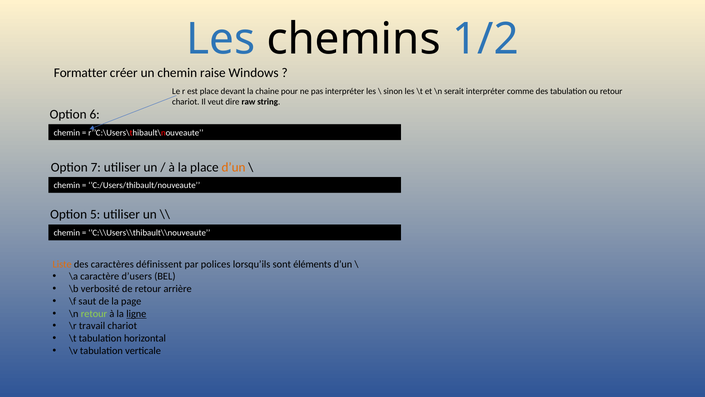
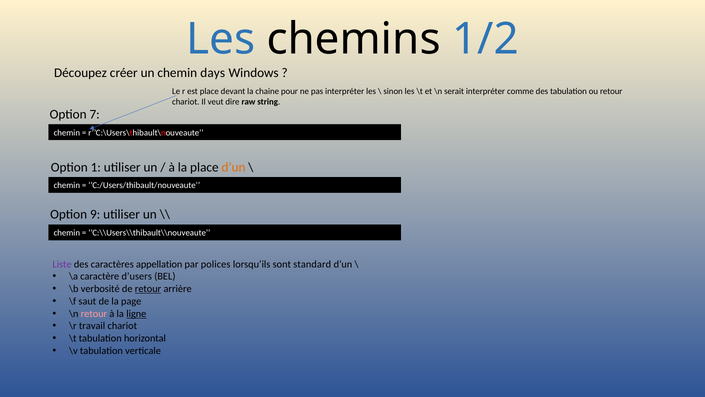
Formatter: Formatter -> Découpez
raise: raise -> days
6: 6 -> 7
7: 7 -> 1
5: 5 -> 9
Liste colour: orange -> purple
définissent: définissent -> appellation
éléments: éléments -> standard
retour at (148, 289) underline: none -> present
retour at (94, 313) colour: light green -> pink
